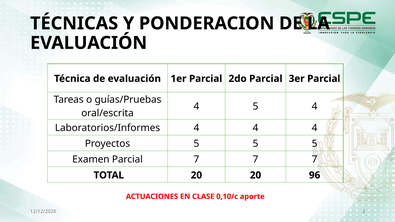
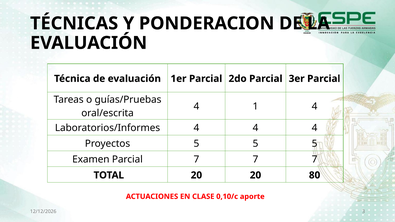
4 5: 5 -> 1
96: 96 -> 80
